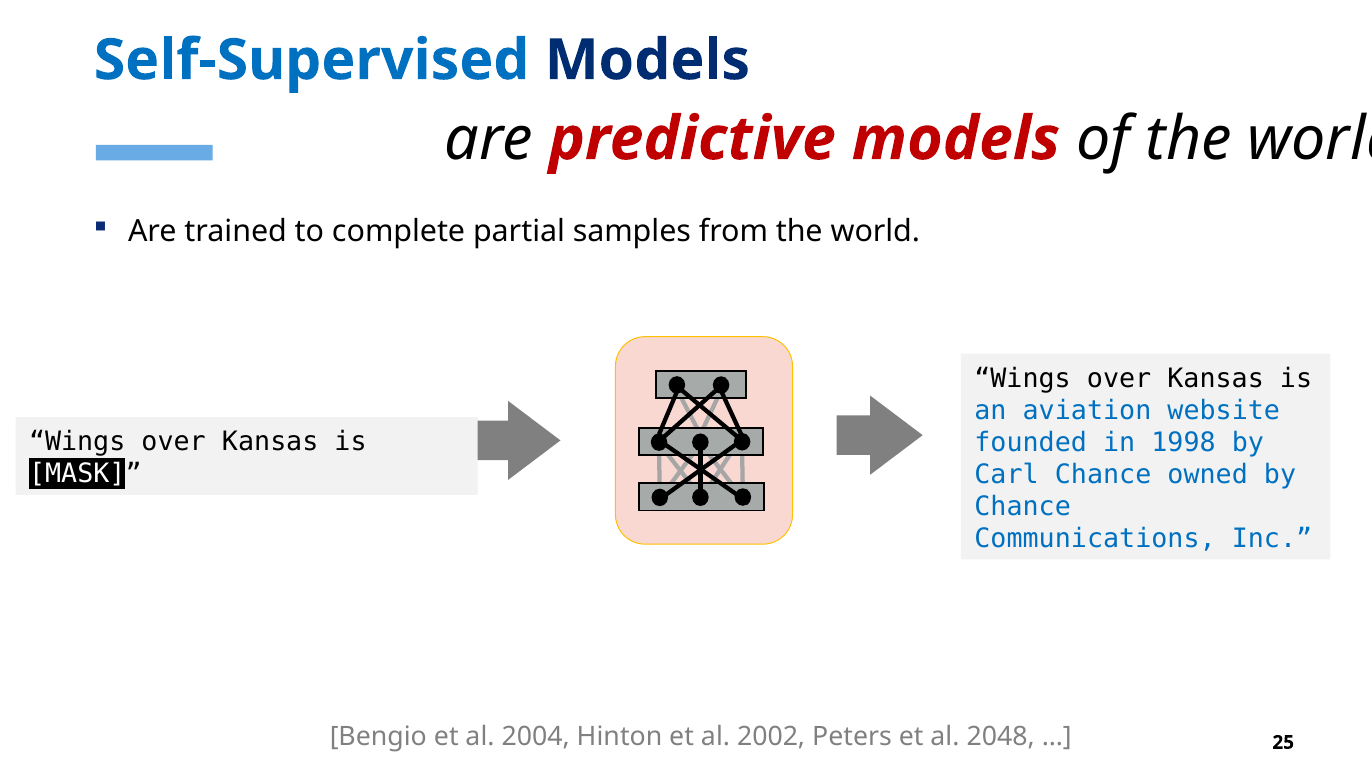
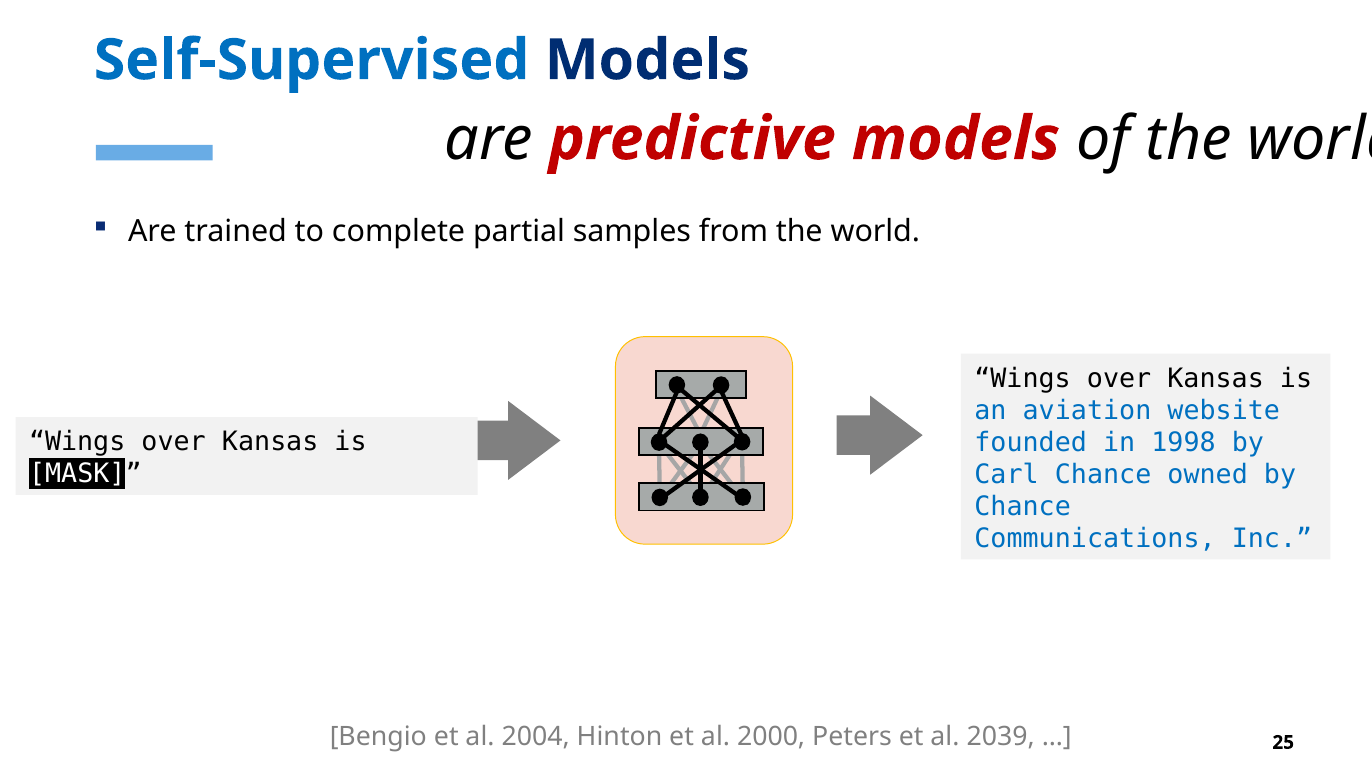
2002: 2002 -> 2000
2048: 2048 -> 2039
